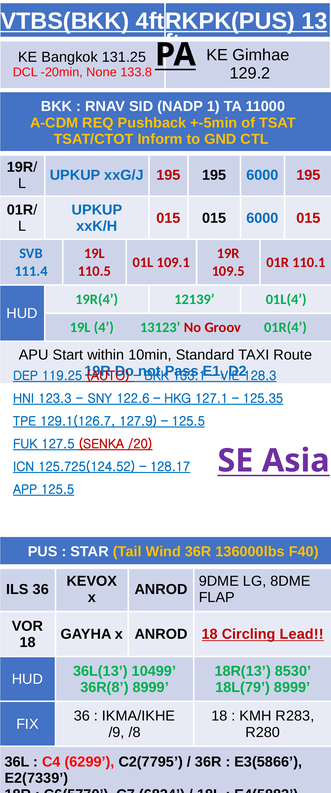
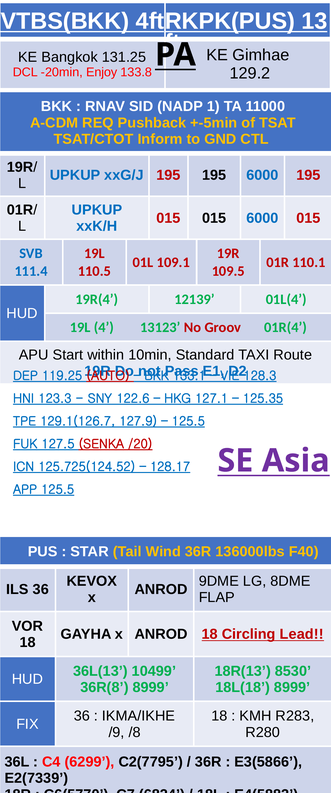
None: None -> Enjoy
18L(79: 18L(79 -> 18L(18
